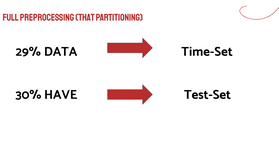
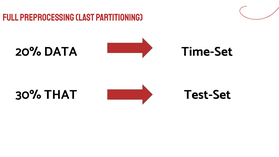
That: That -> Last
29%: 29% -> 20%
HAVE: HAVE -> THAT
